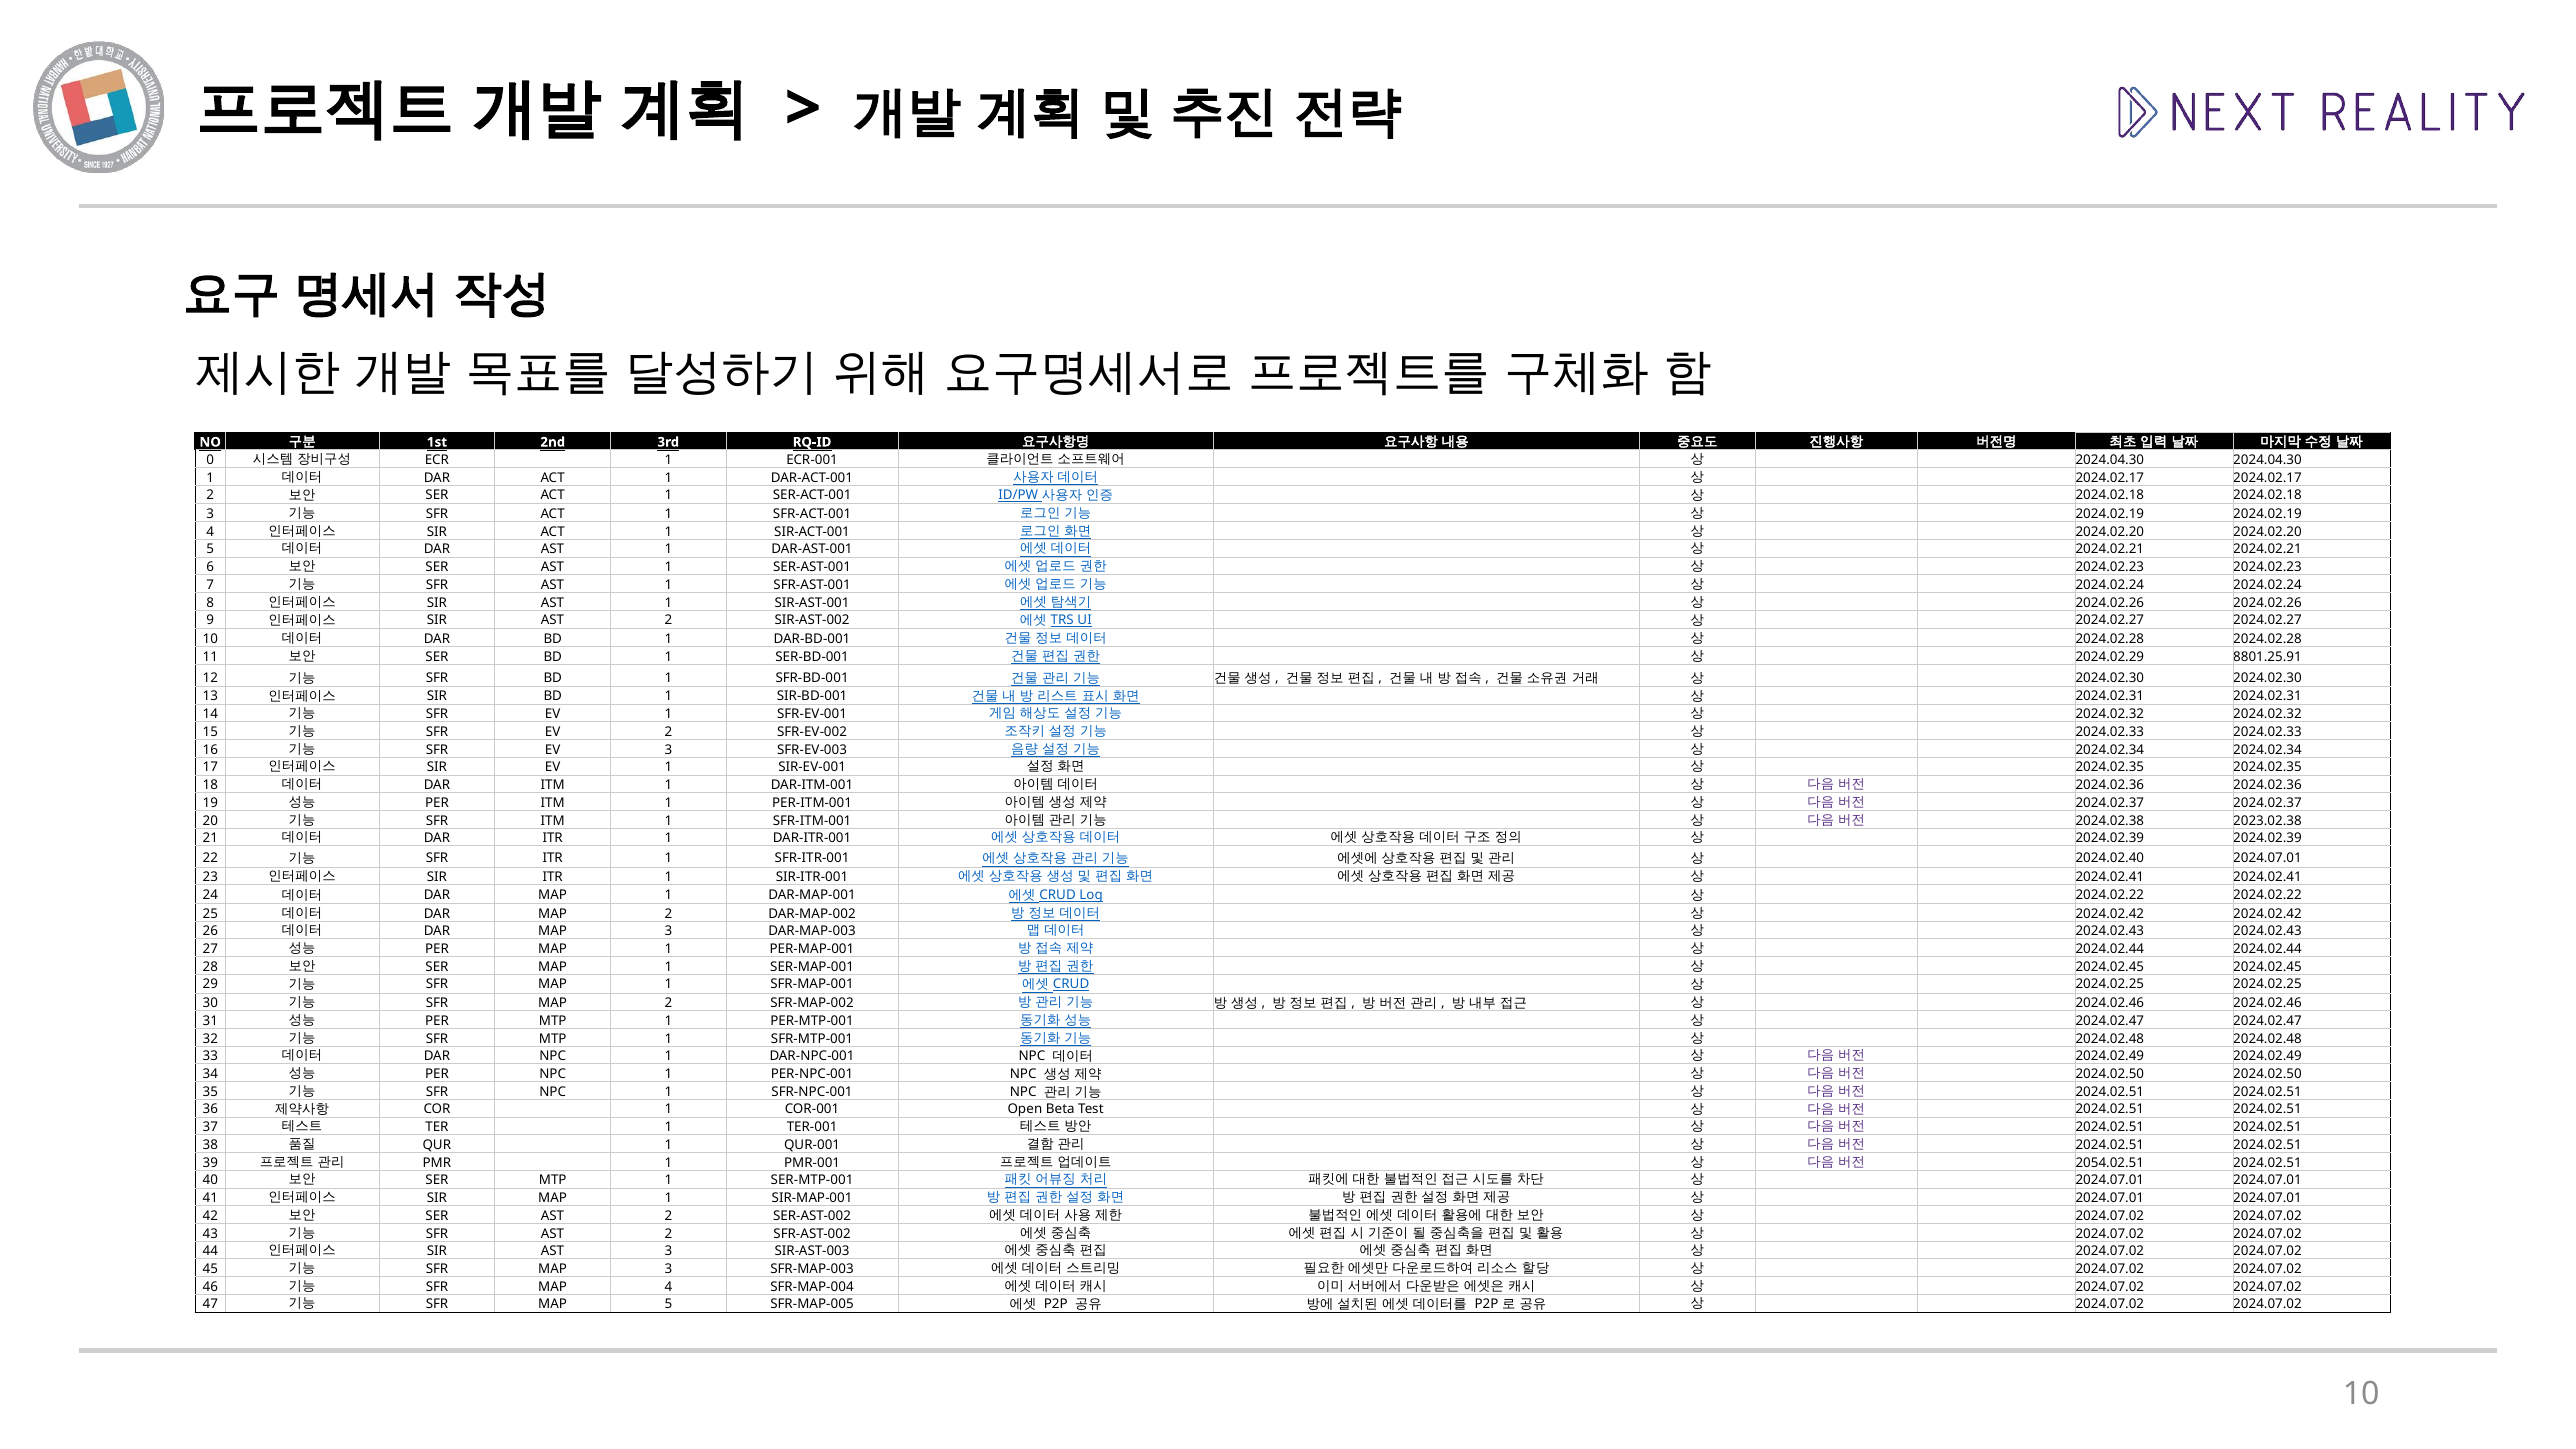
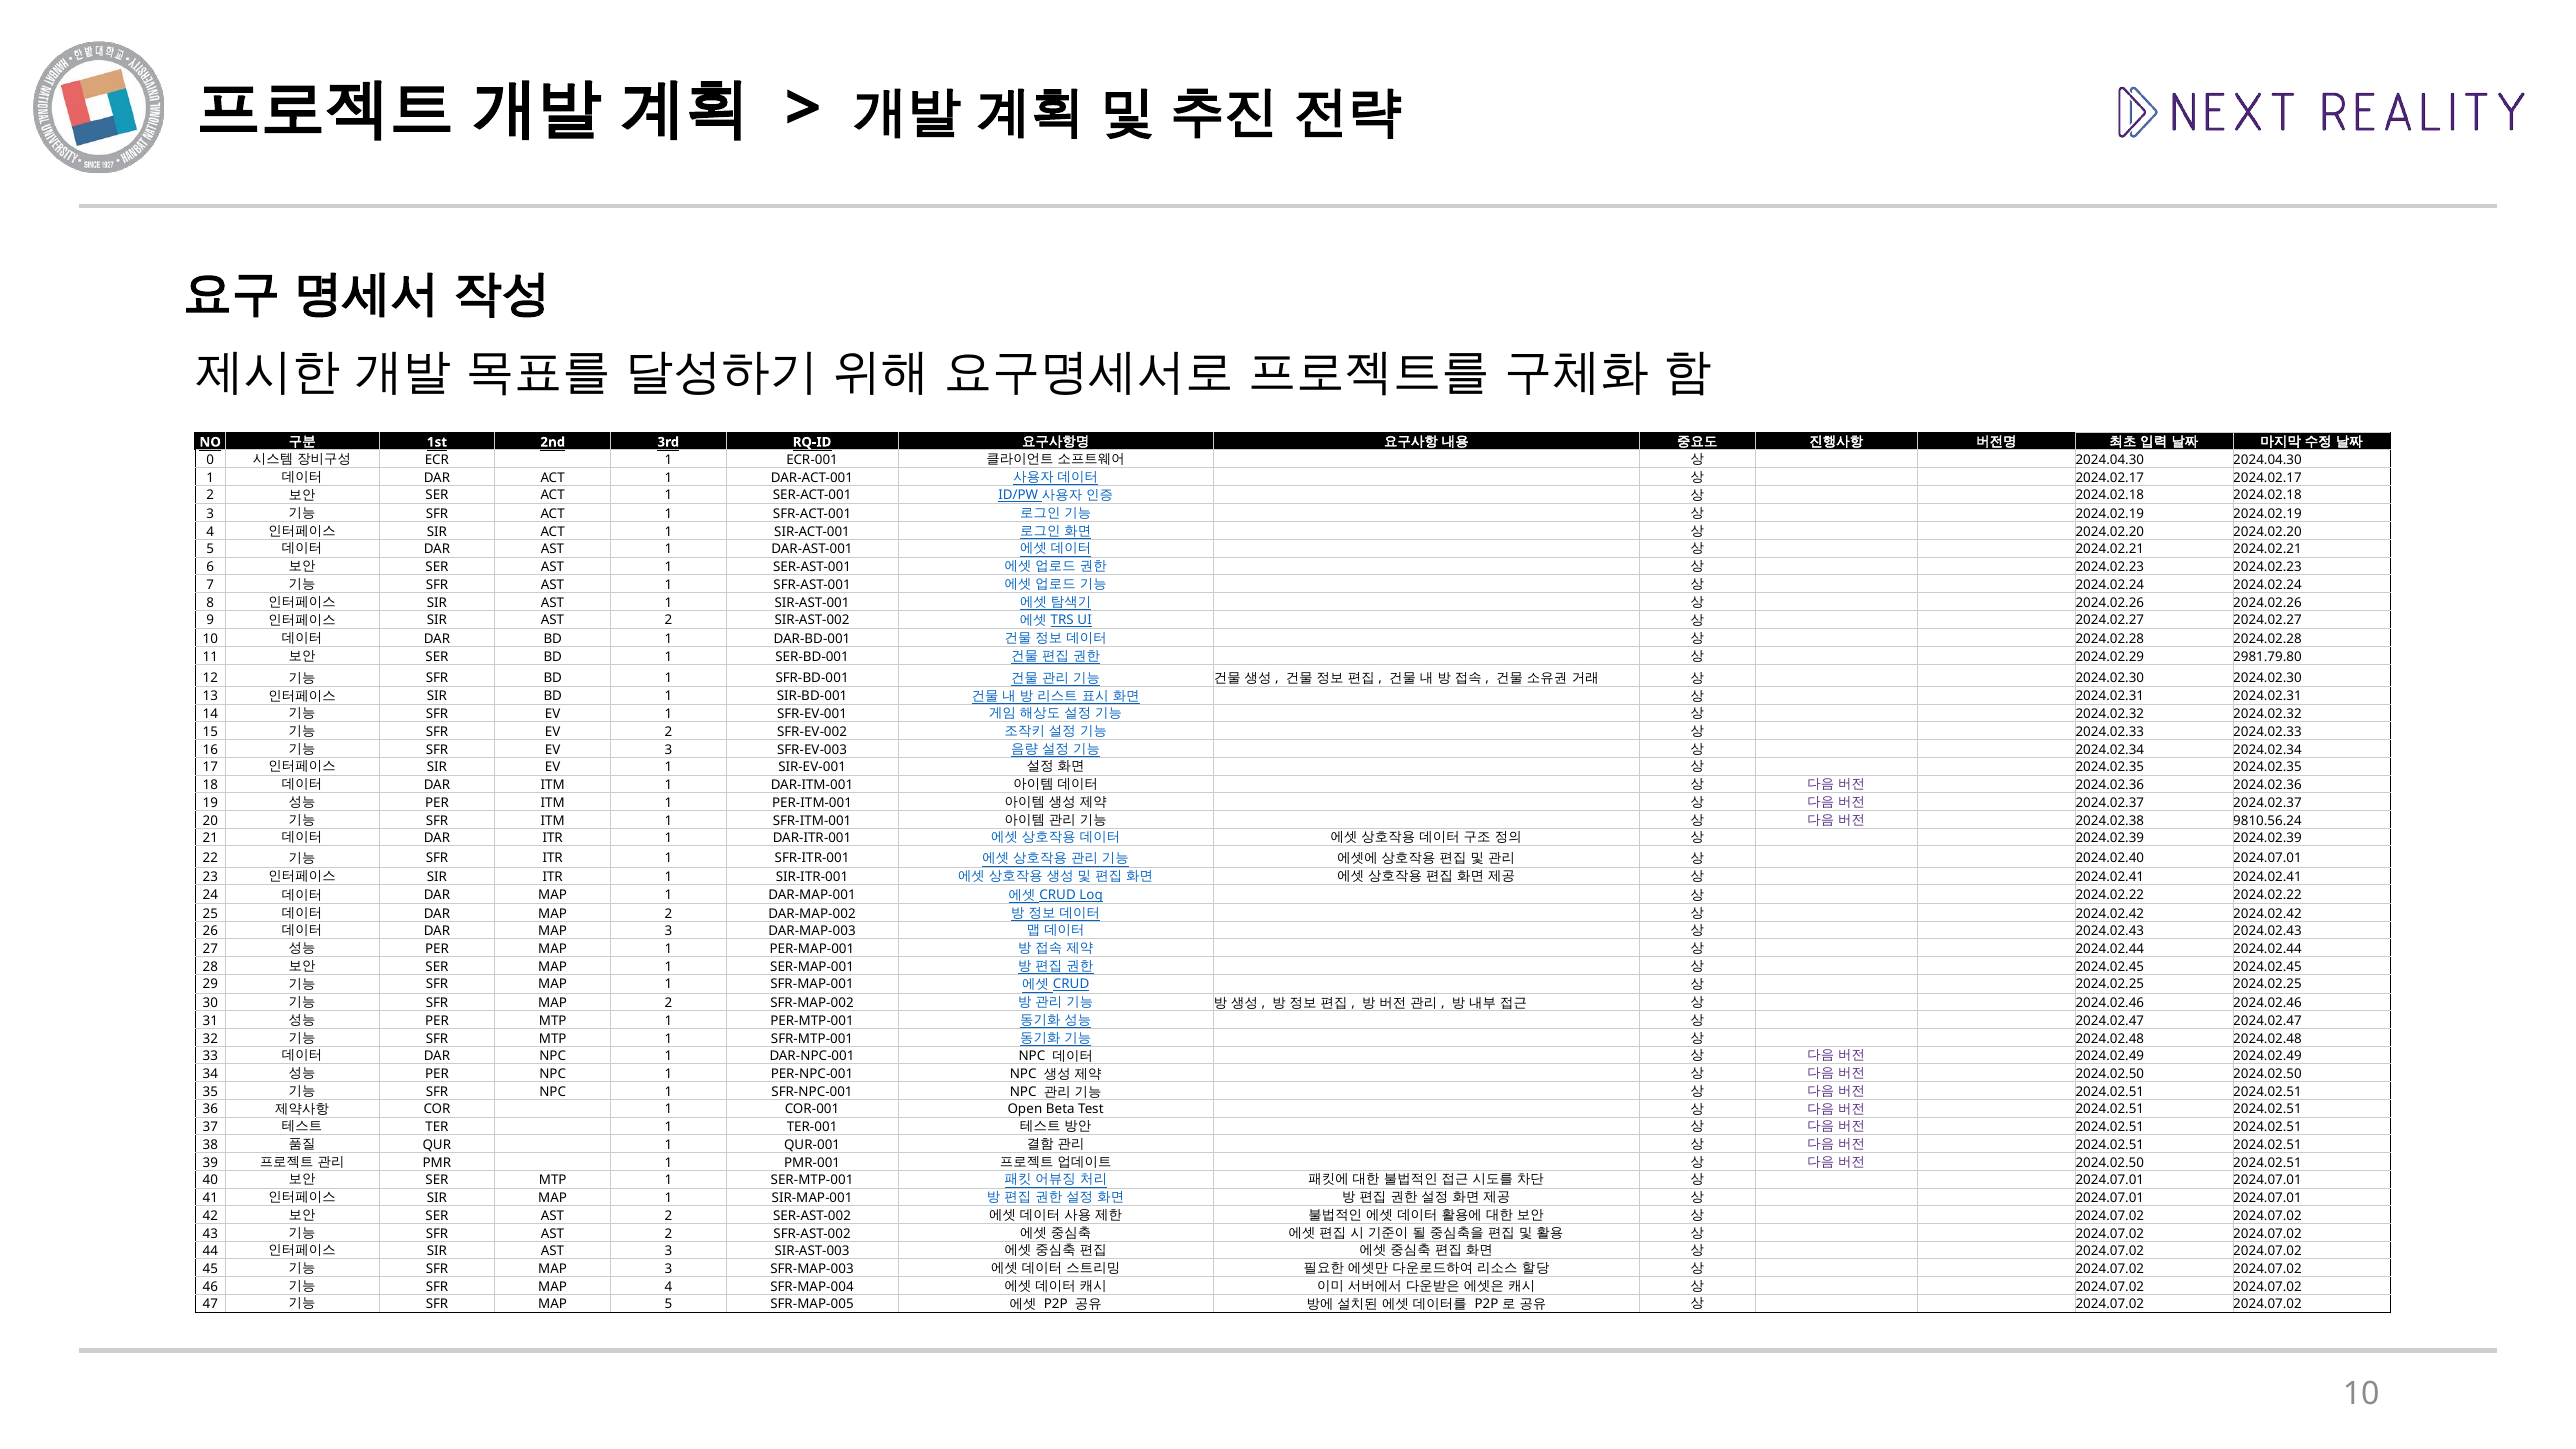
8801.25.91: 8801.25.91 -> 2981.79.80
2023.02.38: 2023.02.38 -> 9810.56.24
2054.02.51 at (2110, 1163): 2054.02.51 -> 2024.02.50
